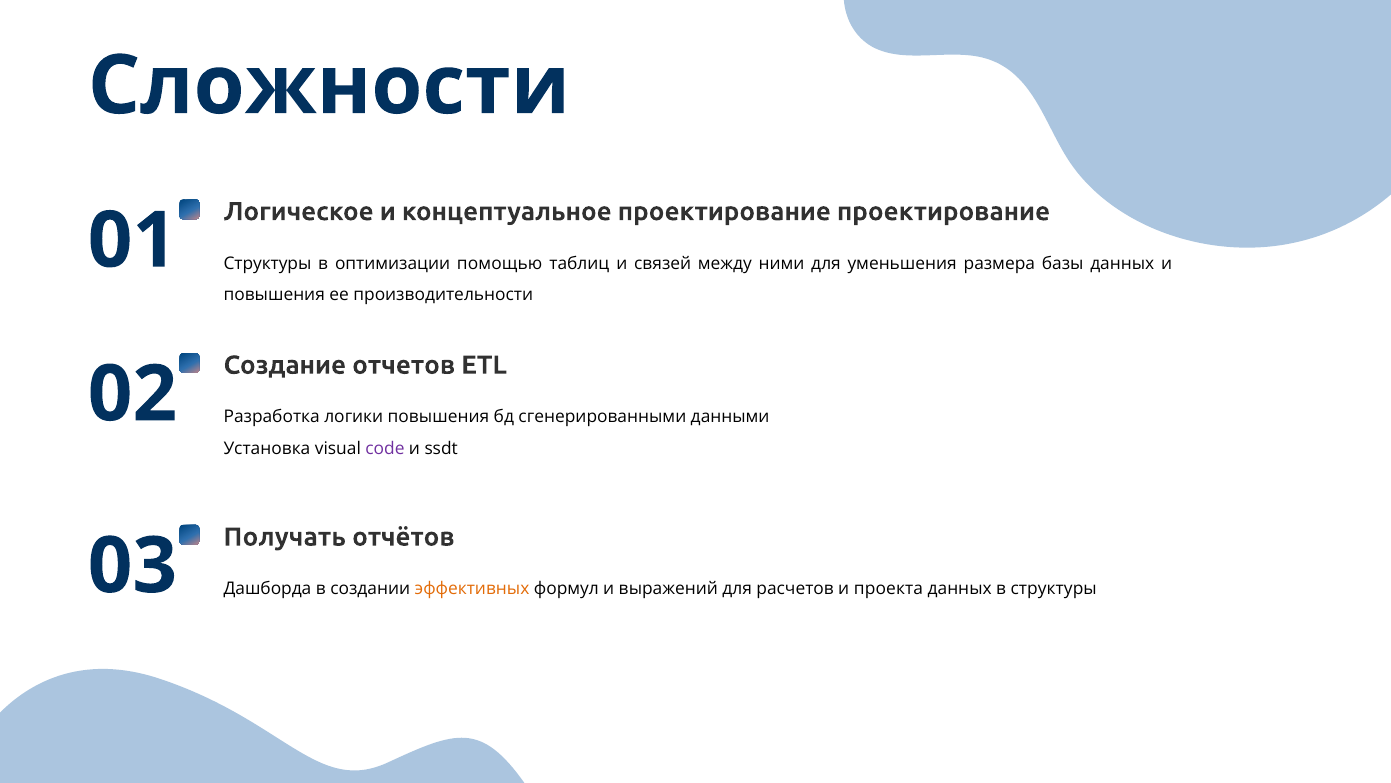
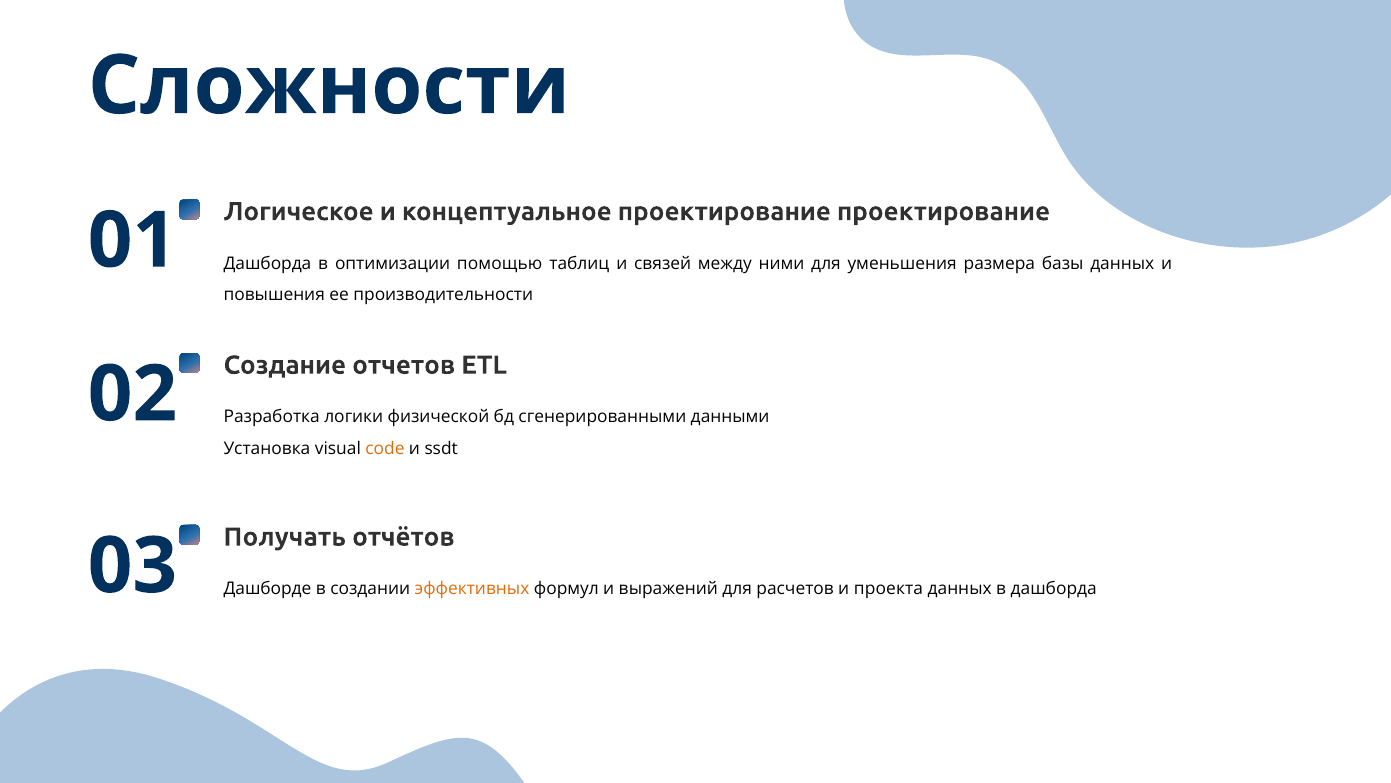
Структуры at (268, 263): Структуры -> Дашборда
логики повышения: повышения -> физической
code colour: purple -> orange
Дашборда: Дашборда -> Дашборде
в структуры: структуры -> дашборда
